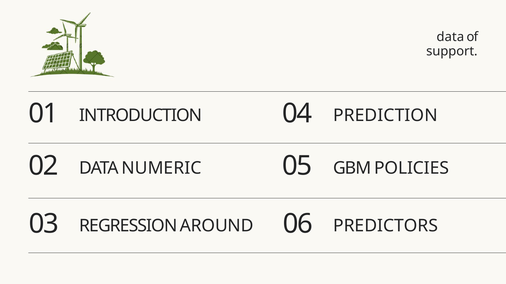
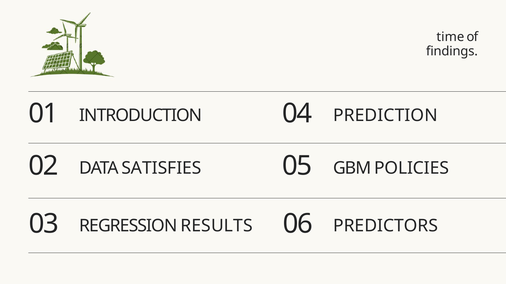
data at (450, 37): data -> time
support: support -> findings
NUMERIC: NUMERIC -> SATISFIES
AROUND: AROUND -> RESULTS
